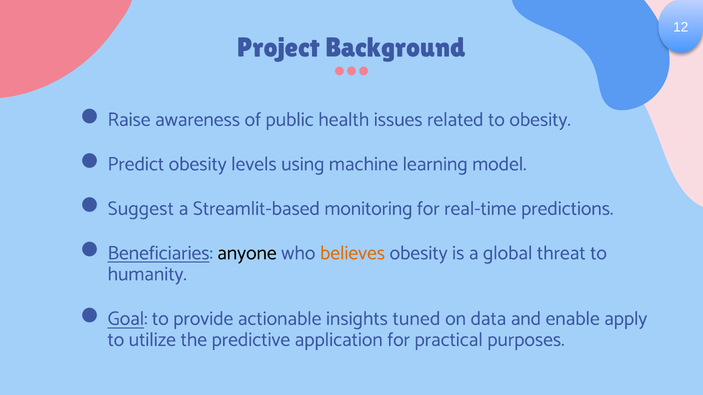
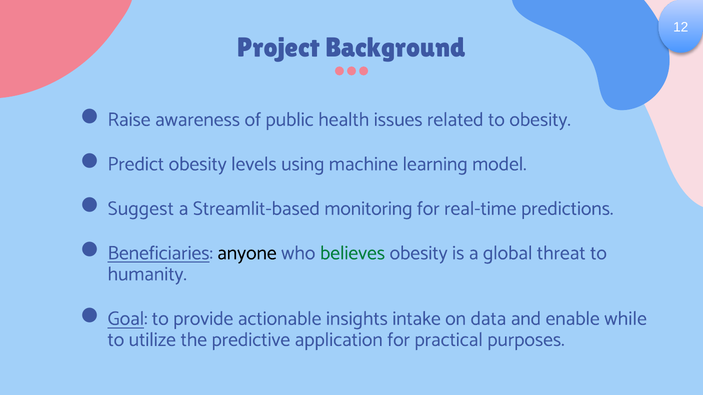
believes colour: orange -> green
tuned: tuned -> intake
apply: apply -> while
